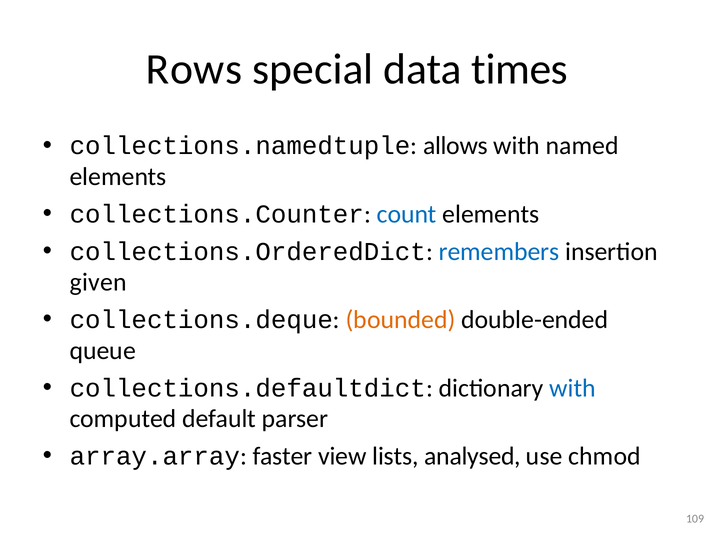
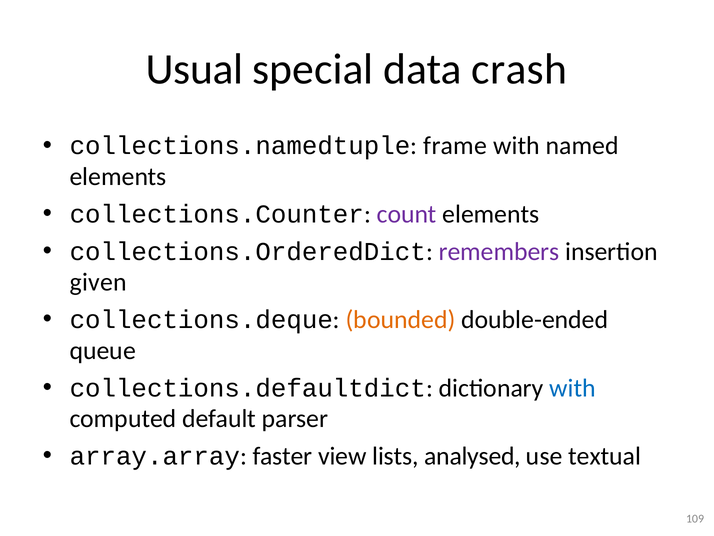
Rows: Rows -> Usual
times: times -> crash
allows: allows -> frame
count colour: blue -> purple
remembers colour: blue -> purple
chmod: chmod -> textual
